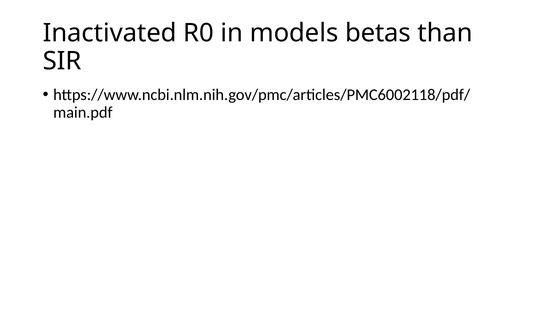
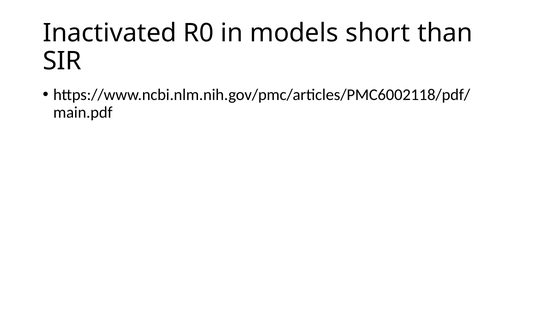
betas: betas -> short
